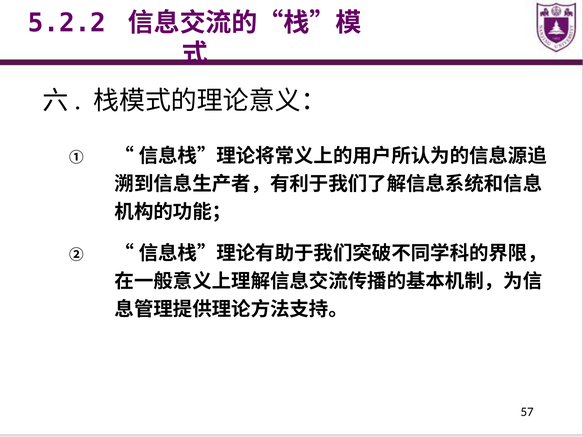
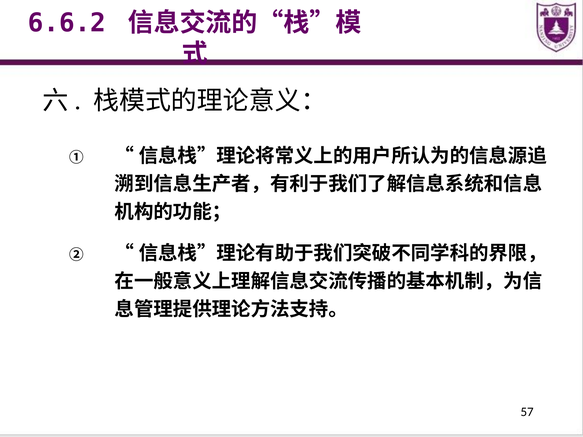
5.2.2: 5.2.2 -> 6.6.2
